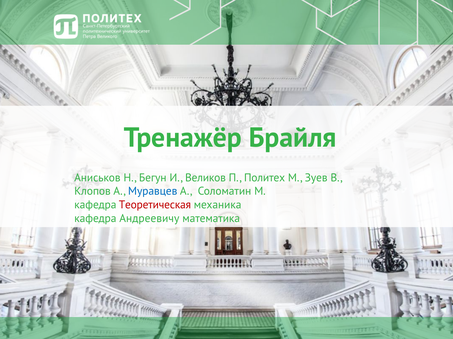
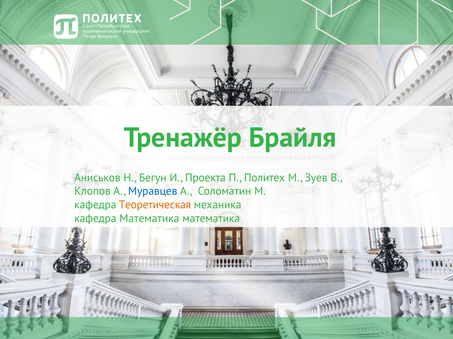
Великов: Великов -> Проекта
Теоретическая colour: red -> orange
кафедра Андреевичу: Андреевичу -> Математика
